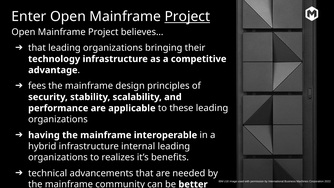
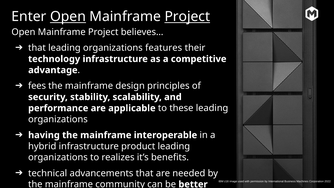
Open at (68, 17) underline: none -> present
bringing: bringing -> features
internal: internal -> product
